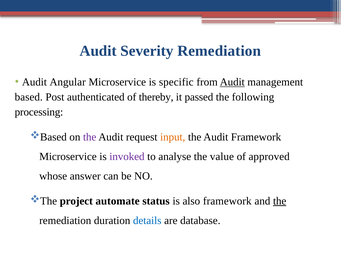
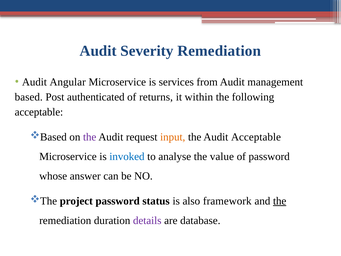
specific: specific -> services
Audit at (232, 82) underline: present -> none
thereby: thereby -> returns
passed: passed -> within
processing at (39, 112): processing -> acceptable
Audit Framework: Framework -> Acceptable
invoked colour: purple -> blue
of approved: approved -> password
project automate: automate -> password
details colour: blue -> purple
